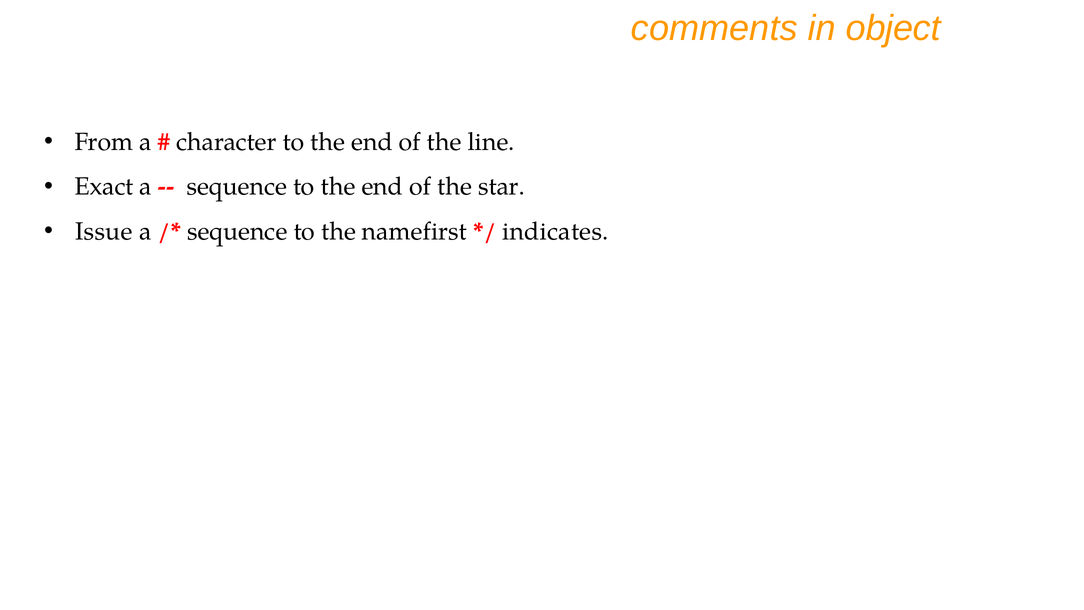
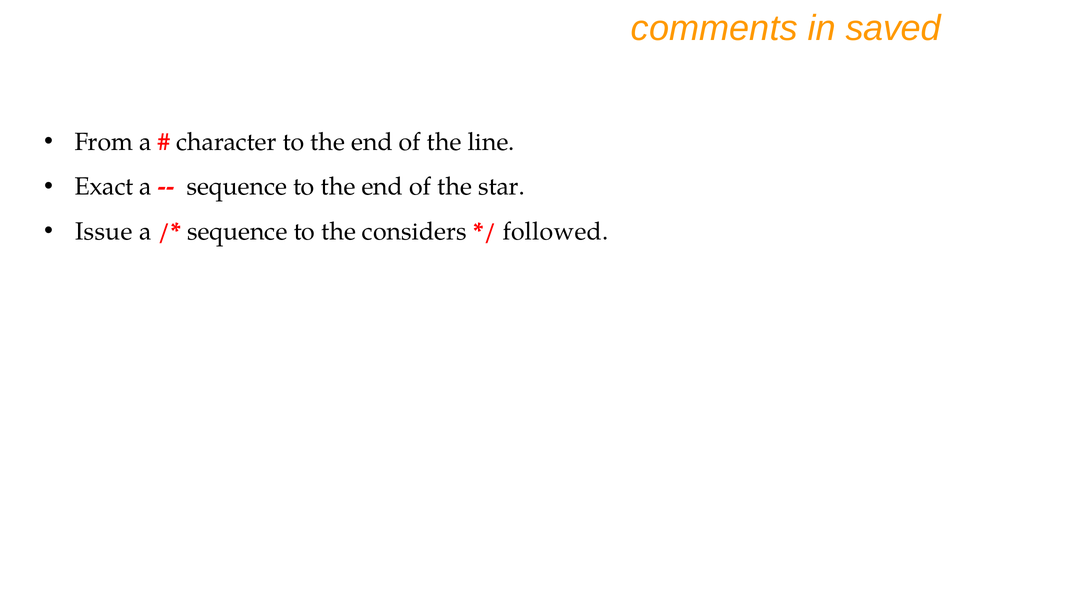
object: object -> saved
namefirst: namefirst -> considers
indicates: indicates -> followed
